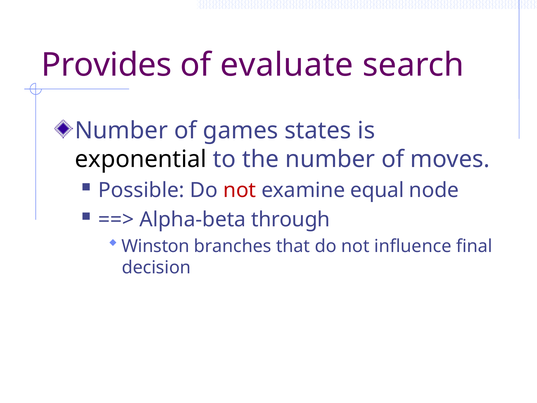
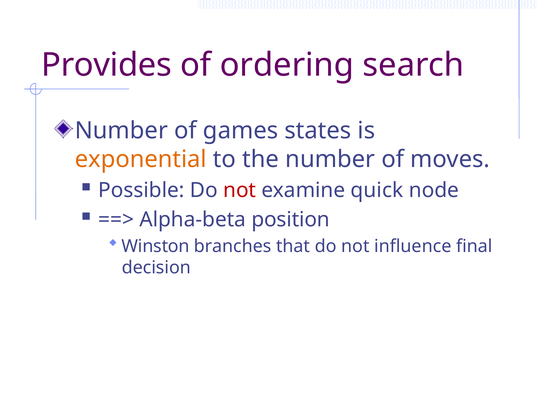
evaluate: evaluate -> ordering
exponential colour: black -> orange
equal: equal -> quick
through: through -> position
